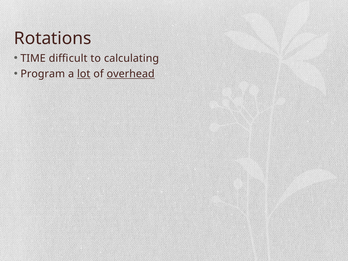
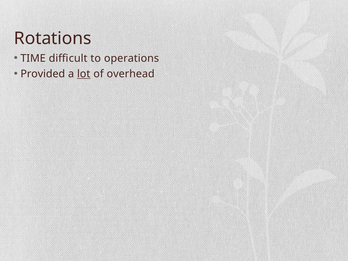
calculating: calculating -> operations
Program: Program -> Provided
overhead underline: present -> none
